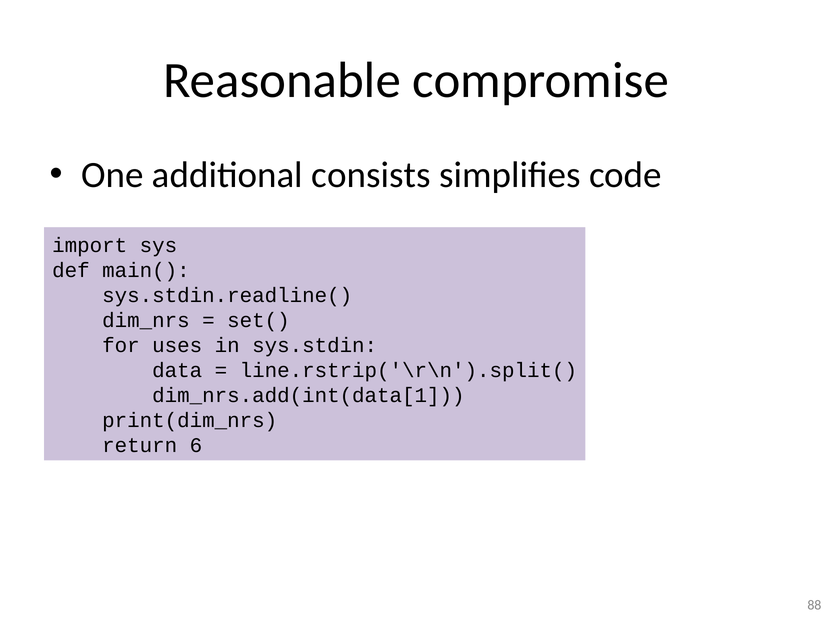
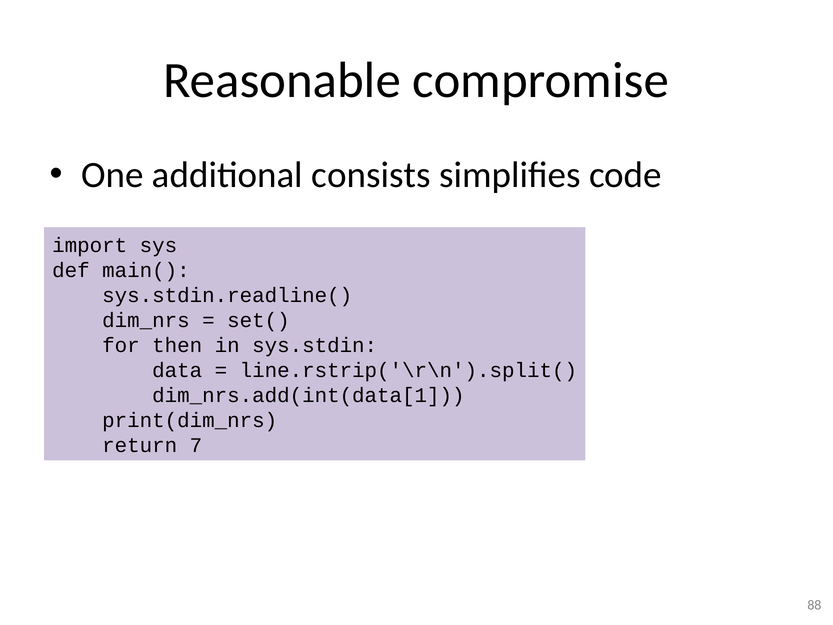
uses: uses -> then
6: 6 -> 7
